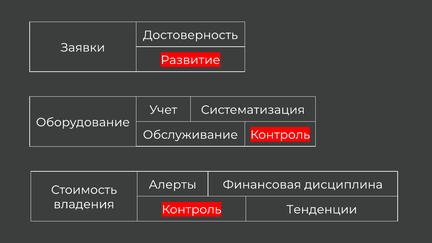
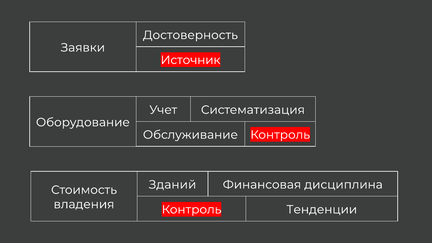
Развитие: Развитие -> Источник
Алерты: Алерты -> Зданий
